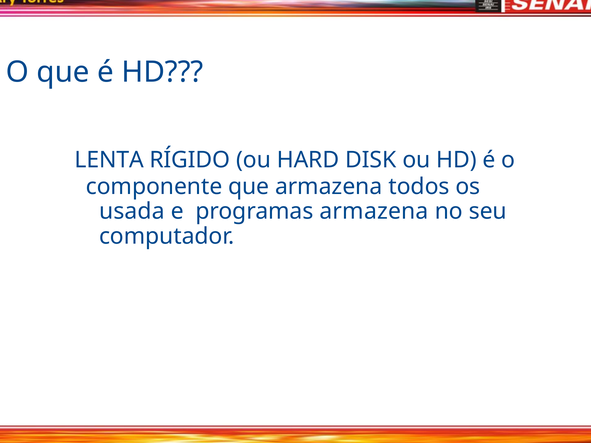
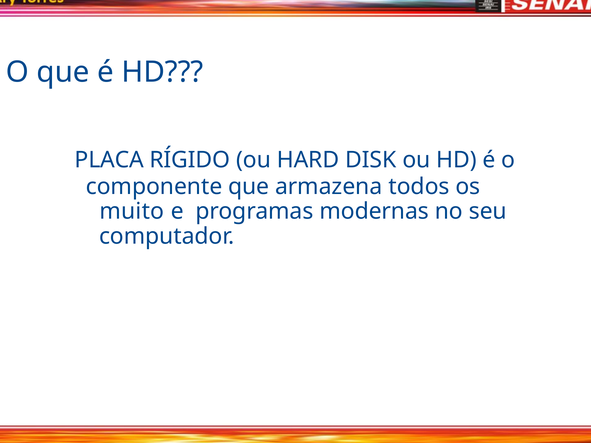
LENTA: LENTA -> PLACA
usada: usada -> muito
programas armazena: armazena -> modernas
